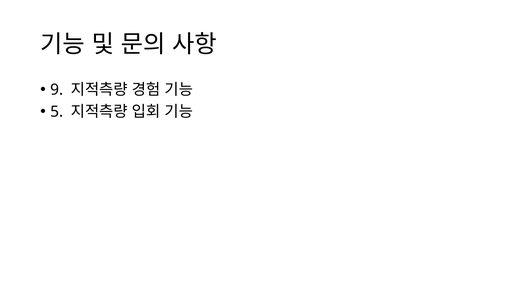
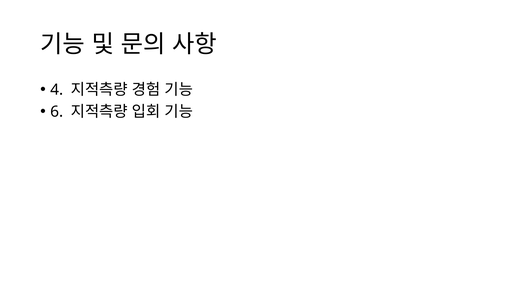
9: 9 -> 4
5: 5 -> 6
